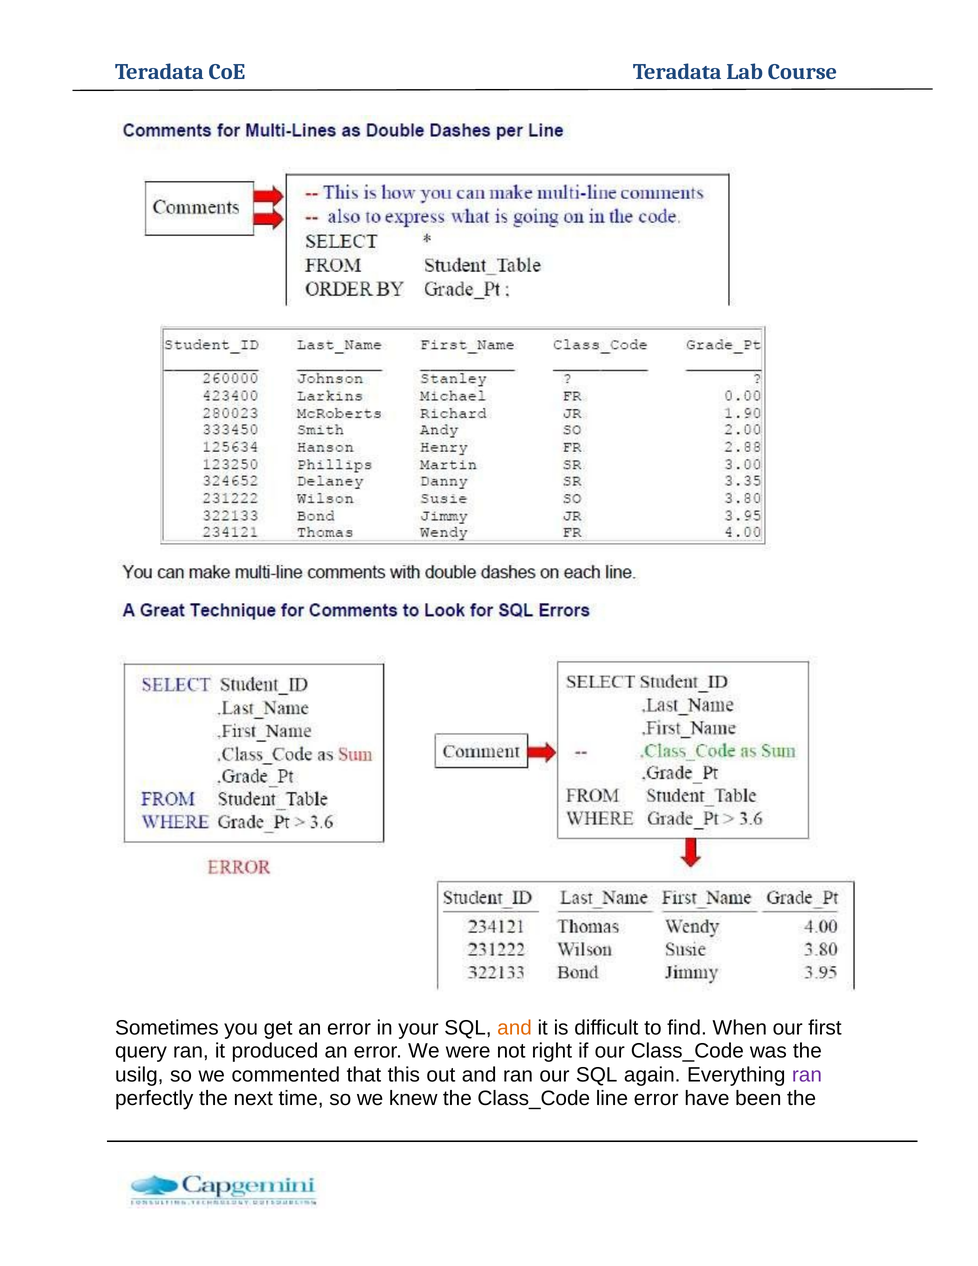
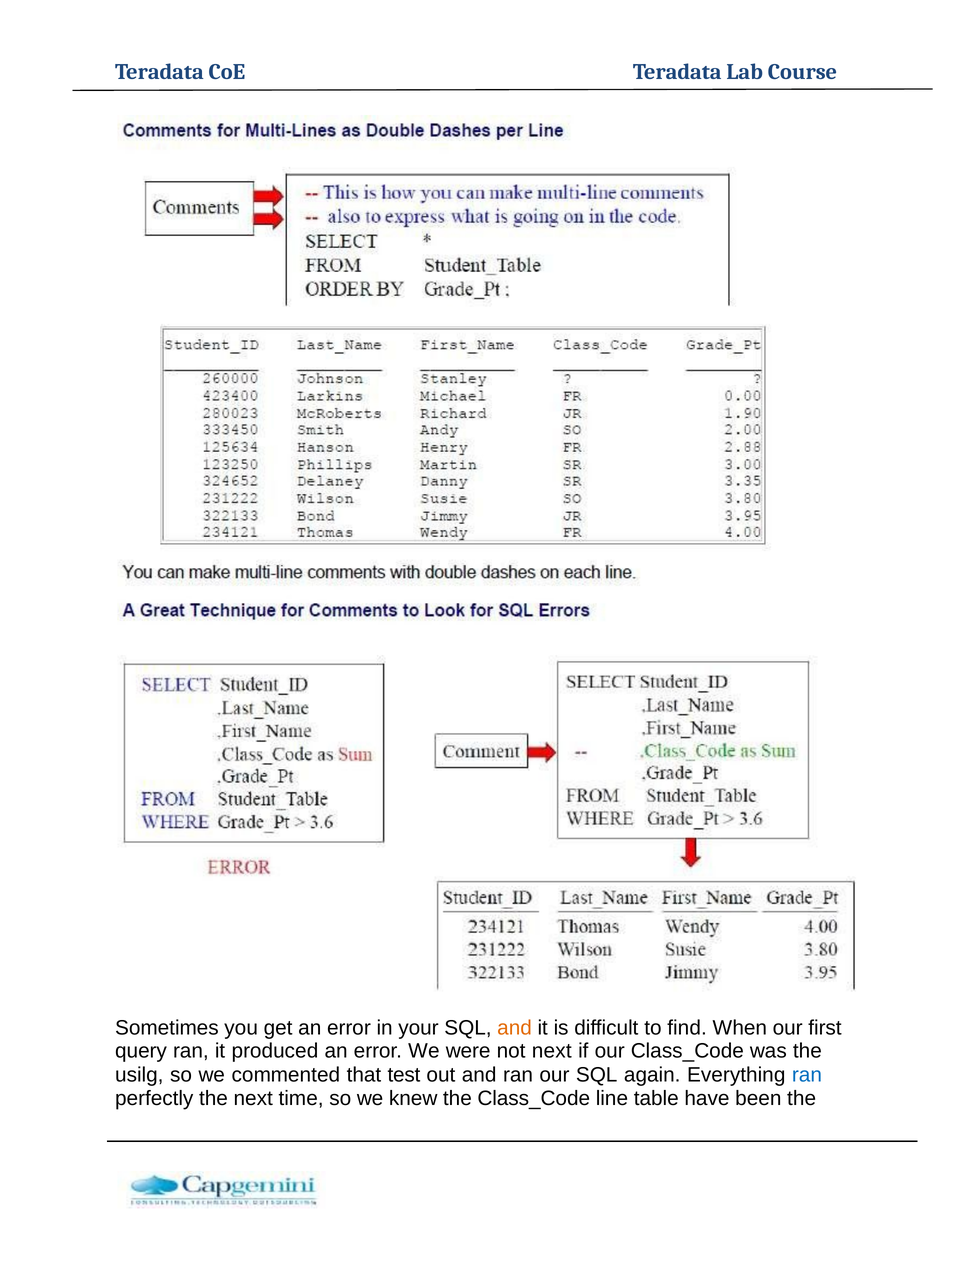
not right: right -> next
this: this -> test
ran at (807, 1074) colour: purple -> blue
line error: error -> table
